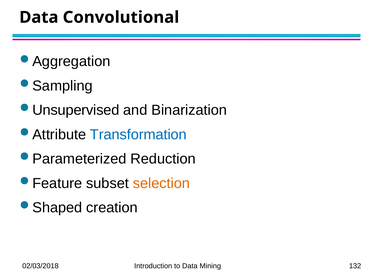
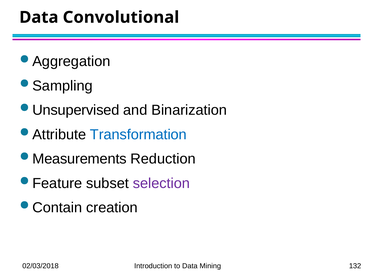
Parameterized: Parameterized -> Measurements
selection colour: orange -> purple
Shaped: Shaped -> Contain
